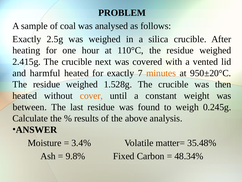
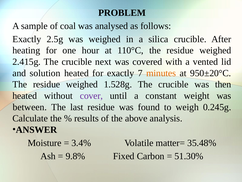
harmful: harmful -> solution
cover colour: orange -> purple
48.34%: 48.34% -> 51.30%
